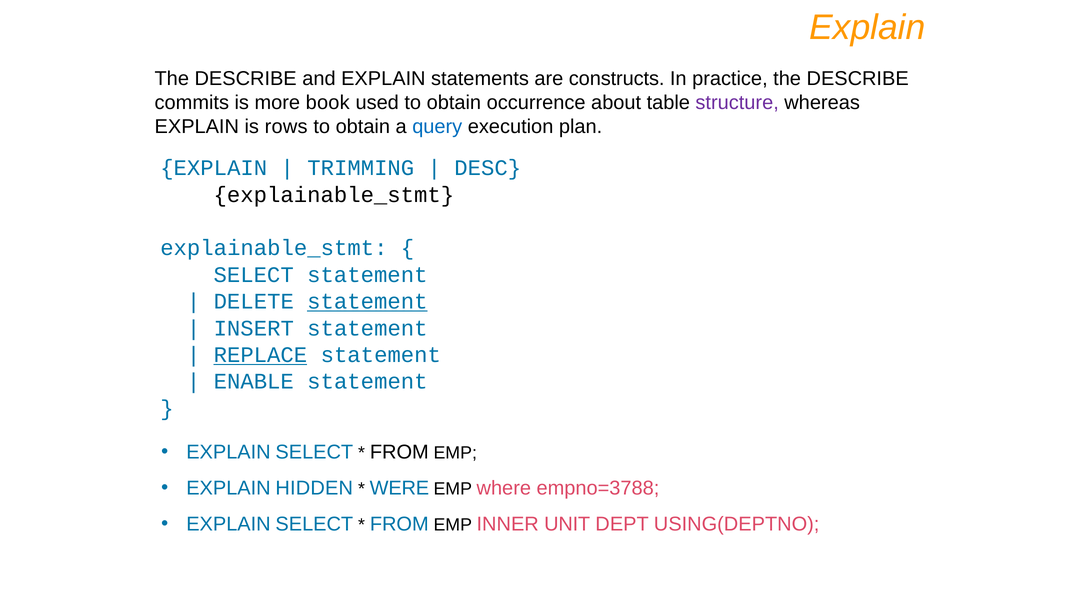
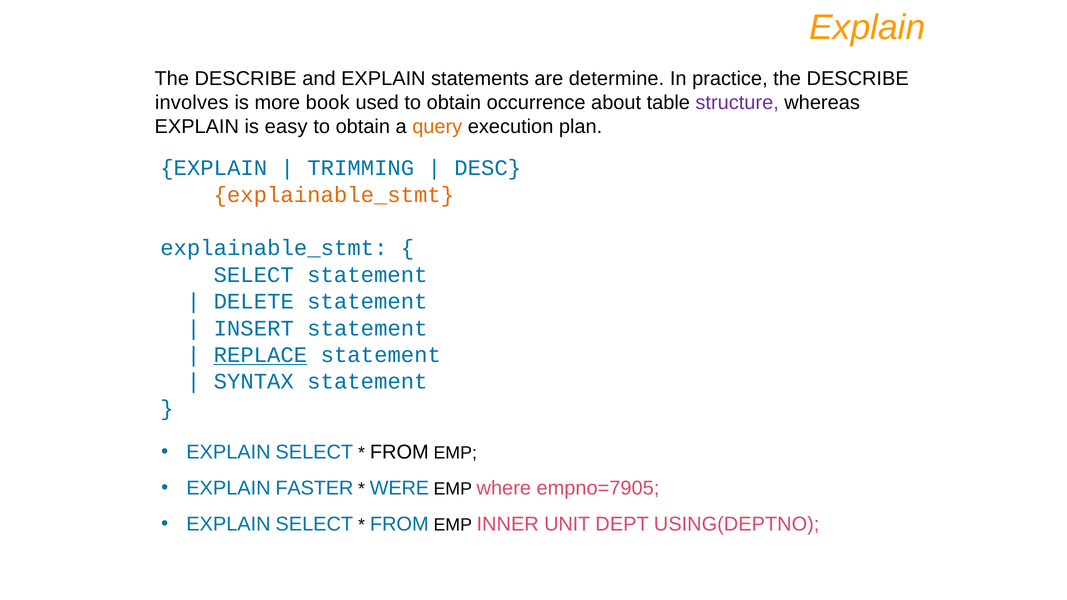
constructs: constructs -> determine
commits: commits -> involves
rows: rows -> easy
query colour: blue -> orange
explainable_stmt at (334, 195) colour: black -> orange
statement at (367, 302) underline: present -> none
ENABLE: ENABLE -> SYNTAX
HIDDEN: HIDDEN -> FASTER
empno=3788: empno=3788 -> empno=7905
